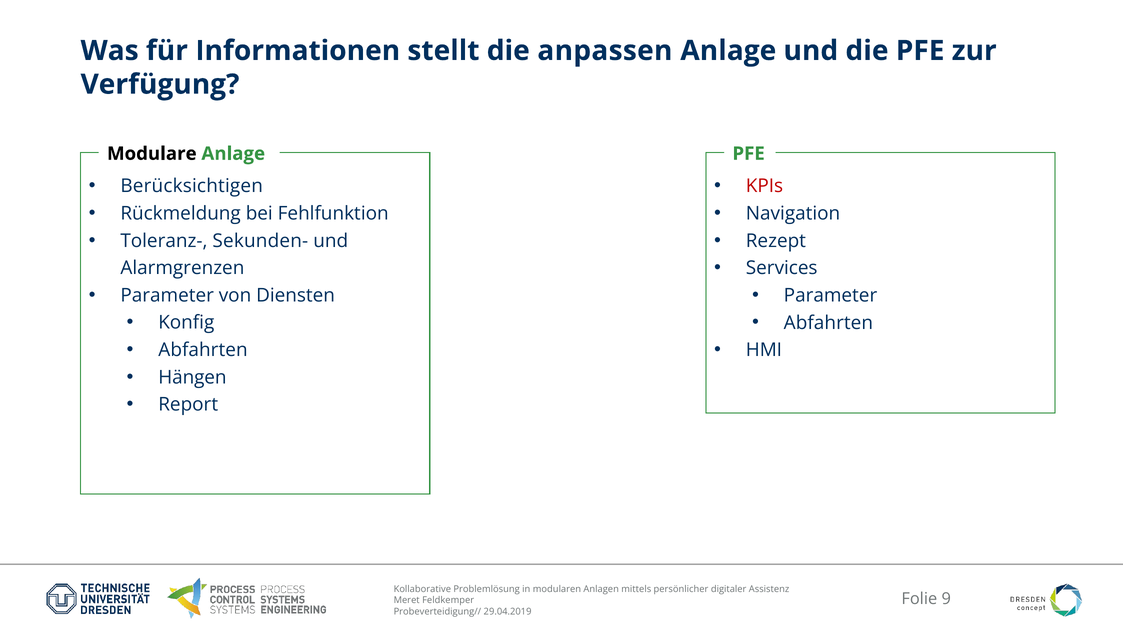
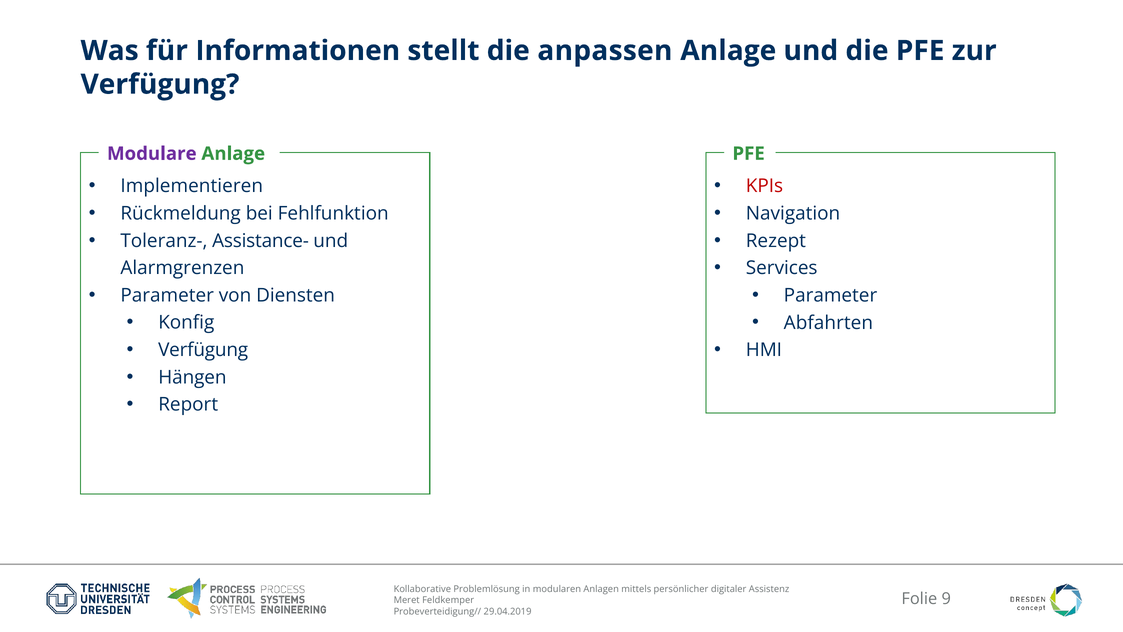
Modulare colour: black -> purple
Berücksichtigen: Berücksichtigen -> Implementieren
Sekunden-: Sekunden- -> Assistance-
Abfahrten at (203, 350): Abfahrten -> Verfügung
